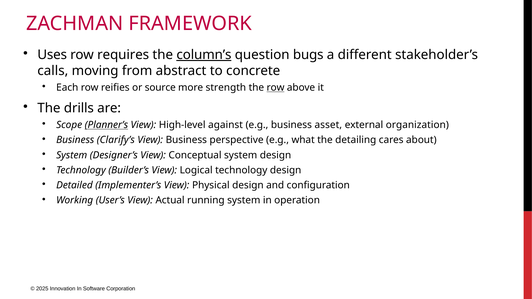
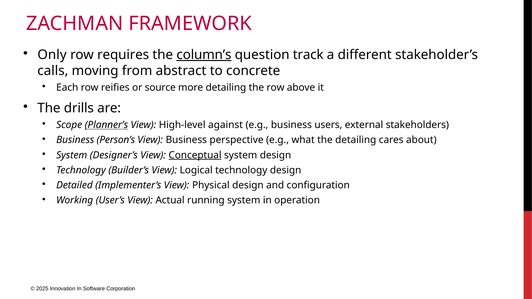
Uses: Uses -> Only
bugs: bugs -> track
more strength: strength -> detailing
row at (276, 88) underline: present -> none
asset: asset -> users
organization: organization -> stakeholders
Clarify’s: Clarify’s -> Person’s
Conceptual underline: none -> present
